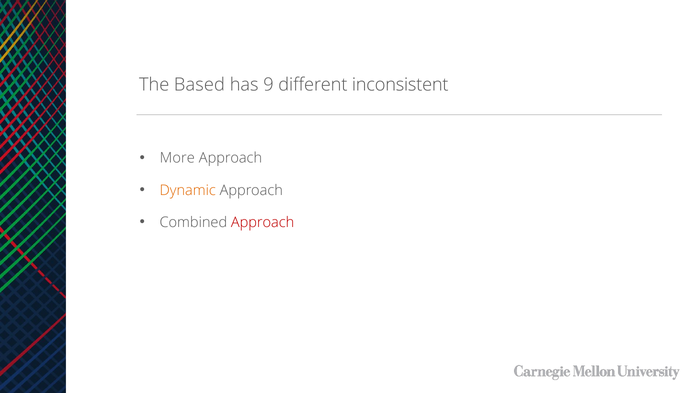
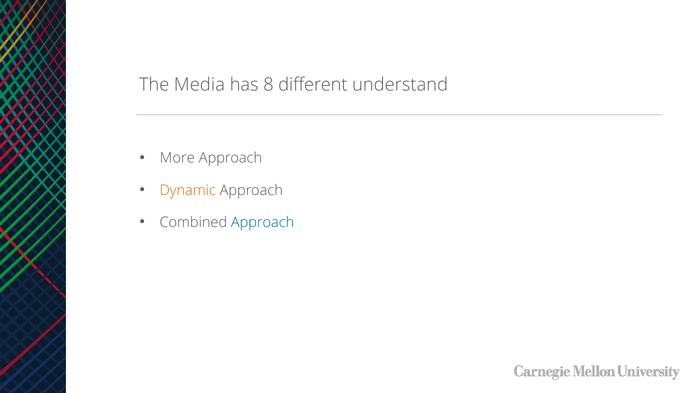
Based: Based -> Media
9: 9 -> 8
inconsistent: inconsistent -> understand
Approach at (263, 222) colour: red -> blue
